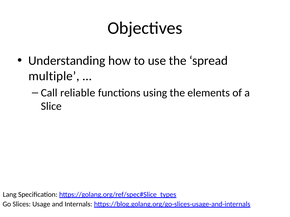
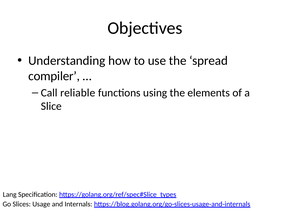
multiple: multiple -> compiler
